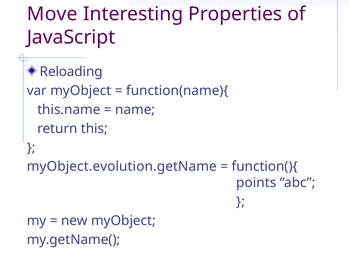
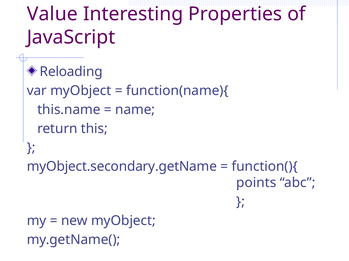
Move: Move -> Value
myObject.evolution.getName: myObject.evolution.getName -> myObject.secondary.getName
